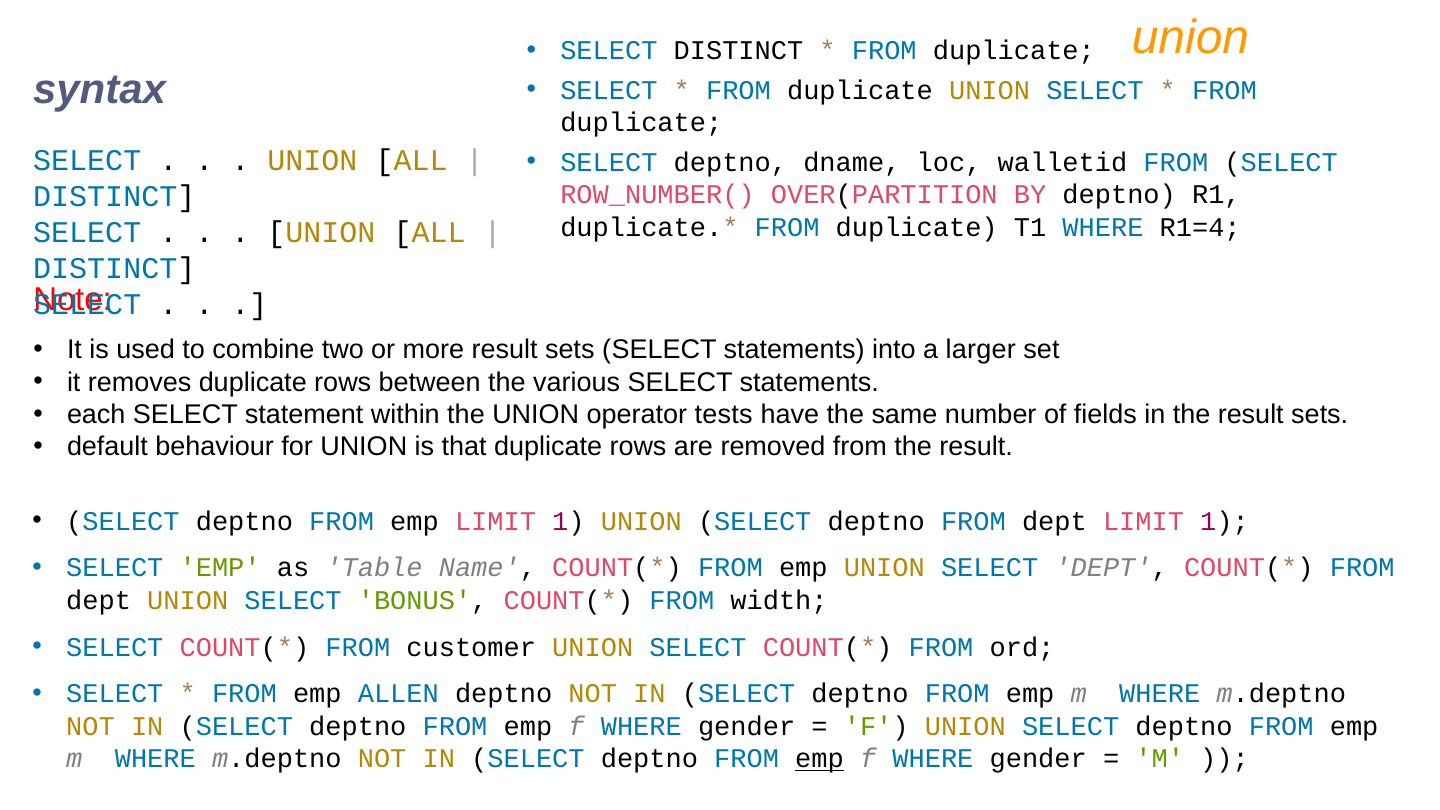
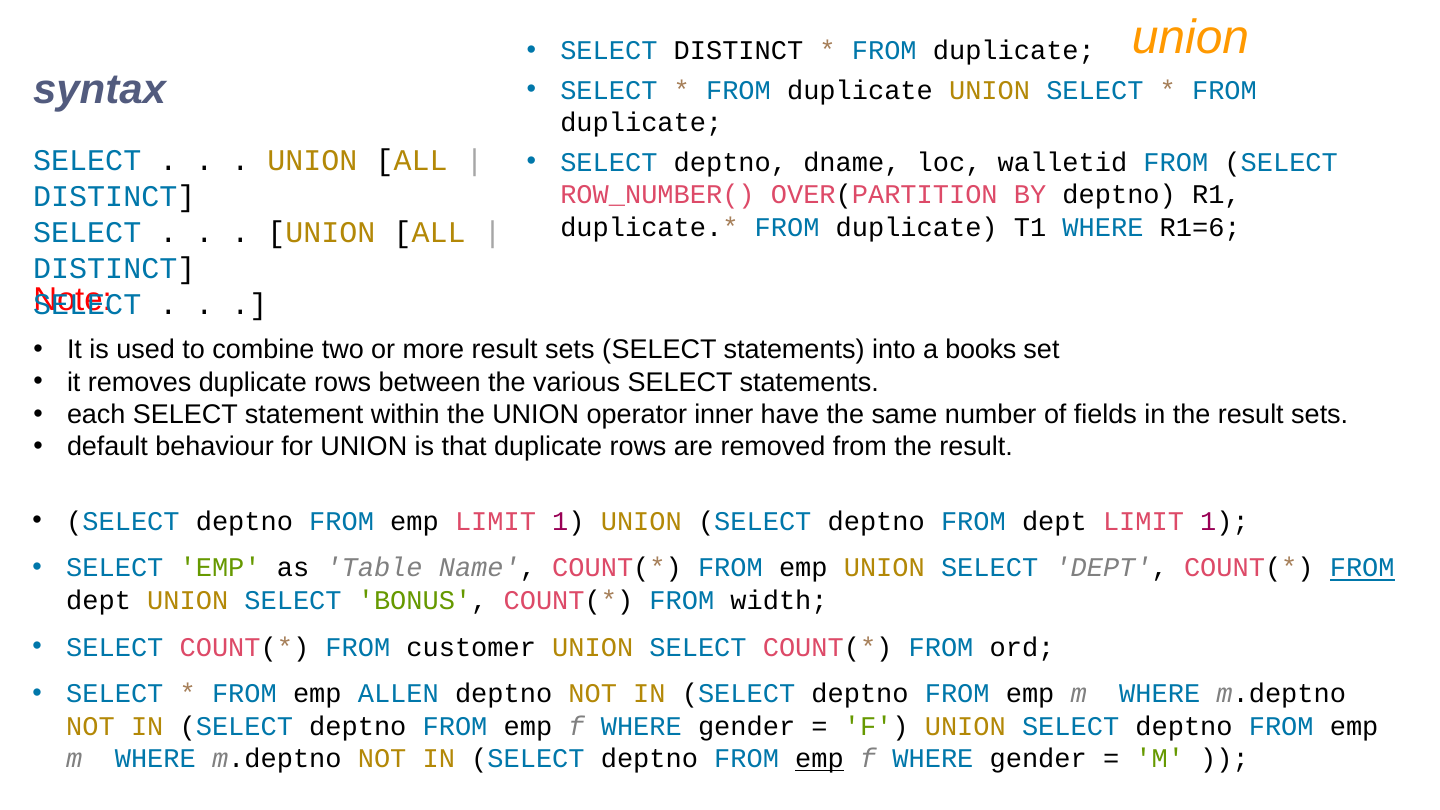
R1=4: R1=4 -> R1=6
larger: larger -> books
tests: tests -> inner
FROM at (1362, 568) underline: none -> present
